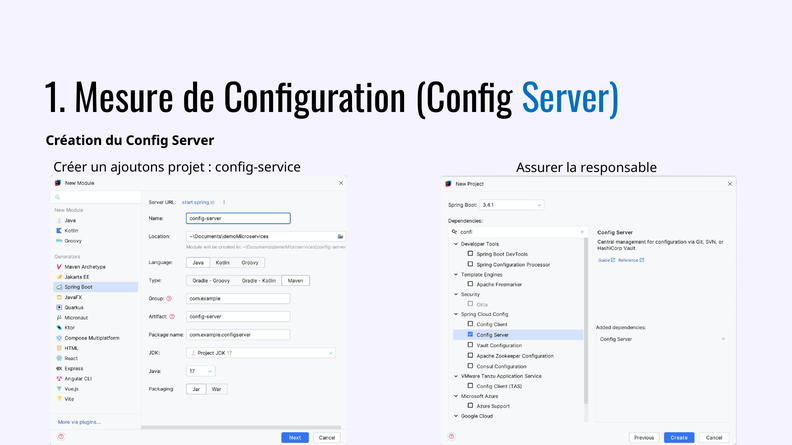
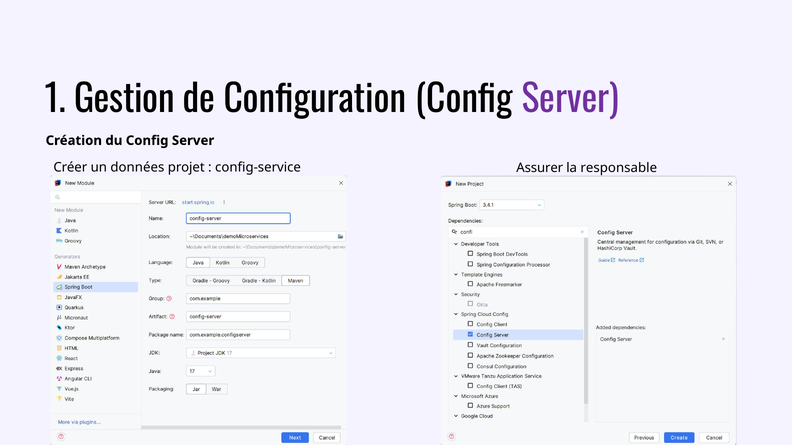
Mesure: Mesure -> Gestion
Server at (570, 100) colour: blue -> purple
ajoutons: ajoutons -> données
